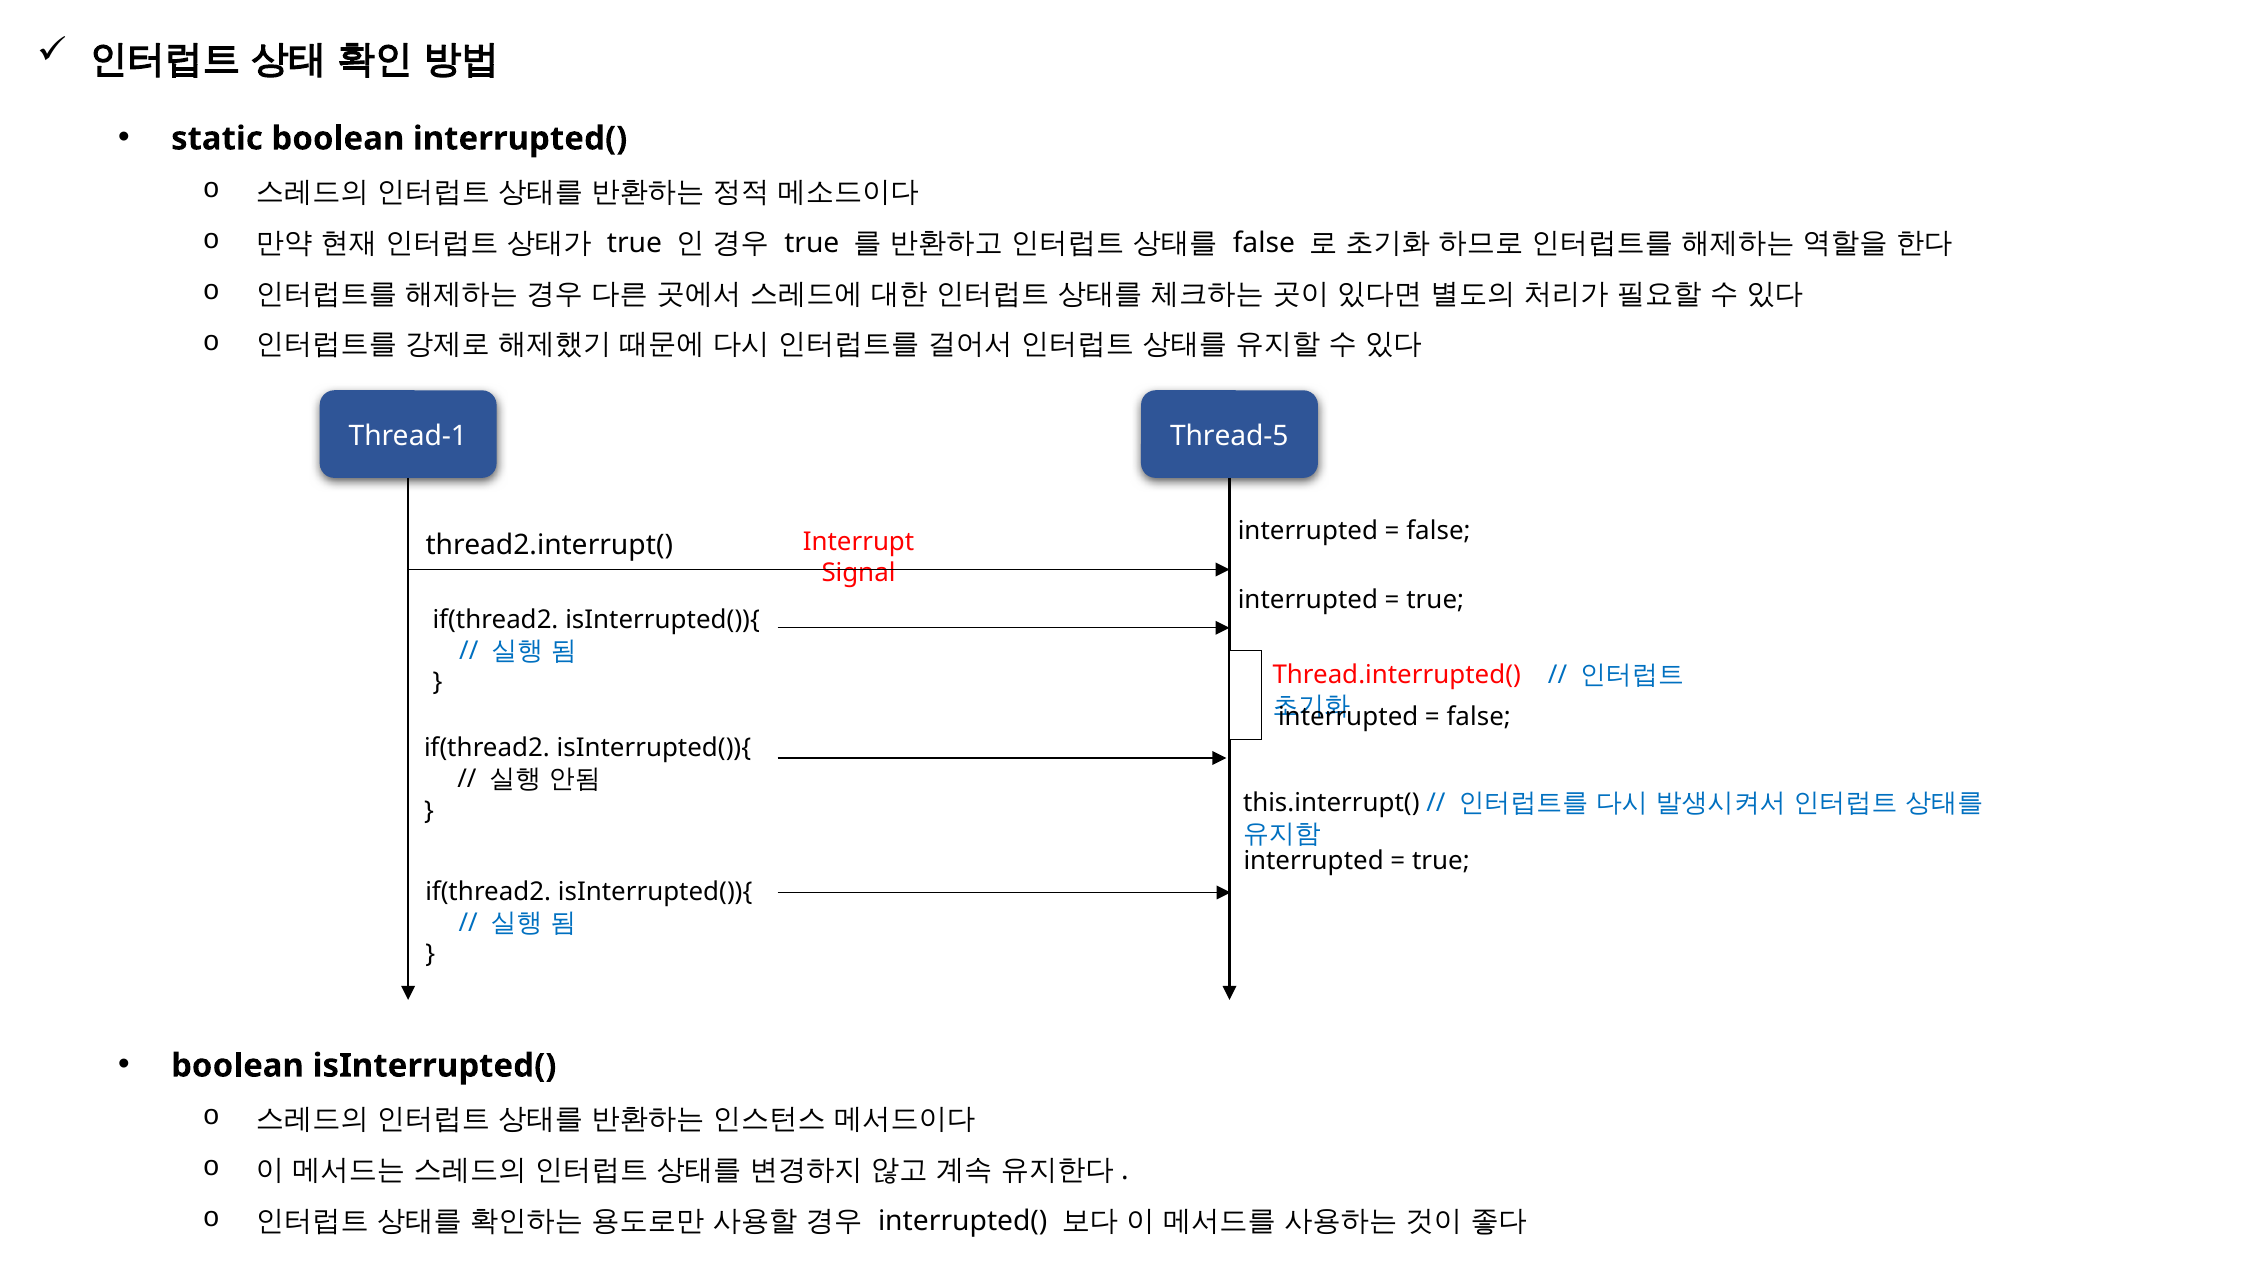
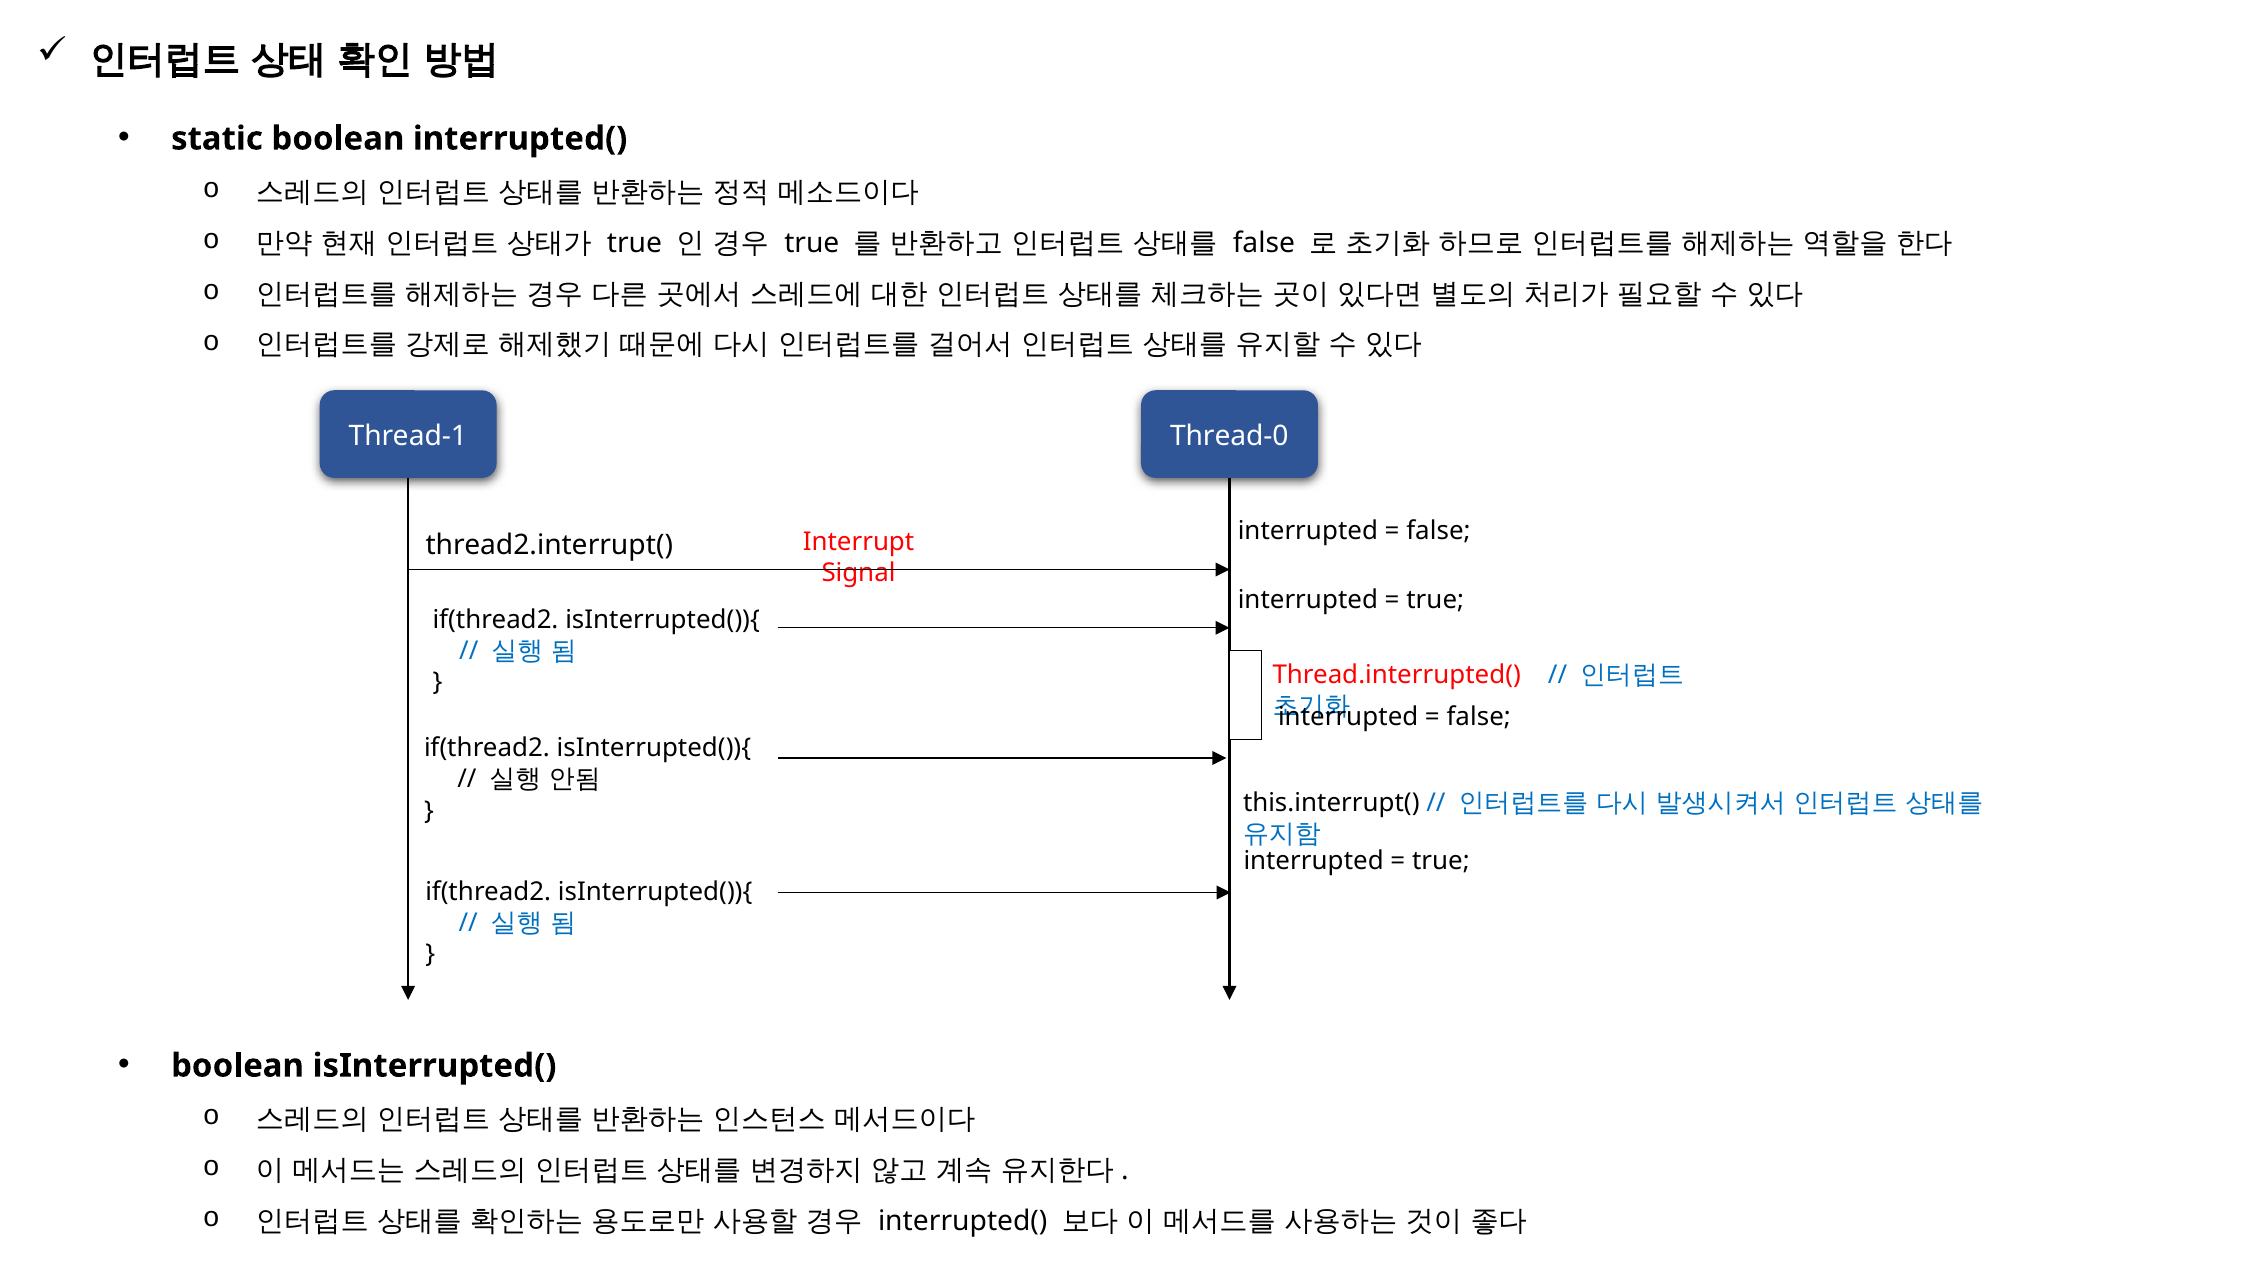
Thread-5: Thread-5 -> Thread-0
